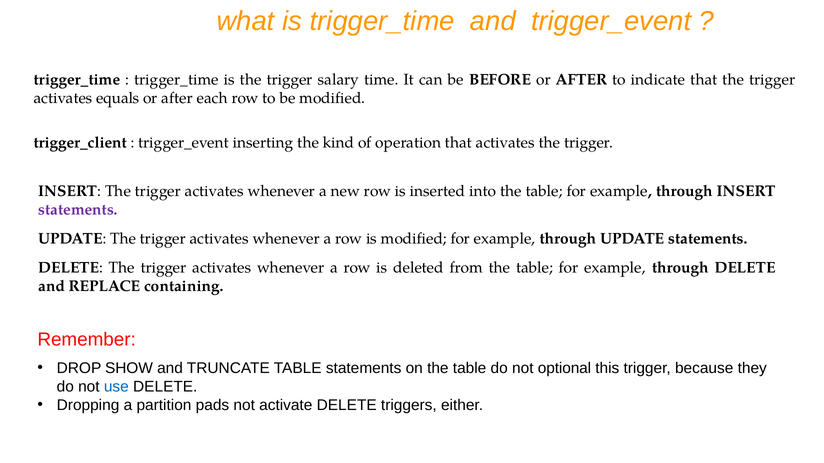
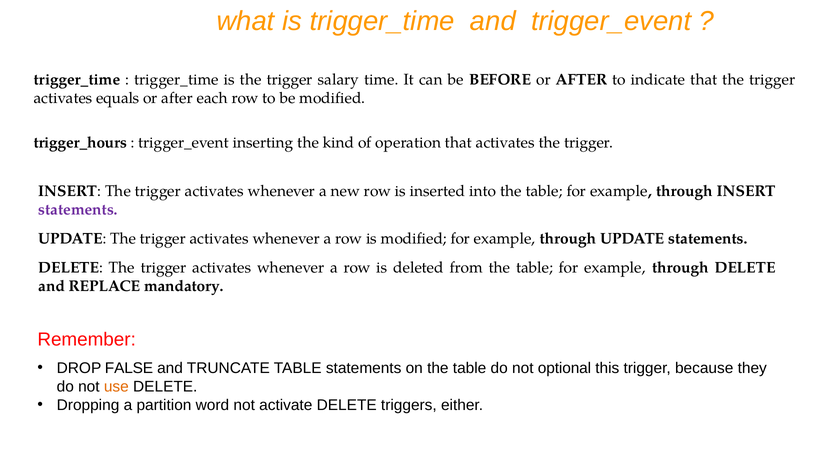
trigger_client: trigger_client -> trigger_hours
containing: containing -> mandatory
SHOW: SHOW -> FALSE
use colour: blue -> orange
pads: pads -> word
